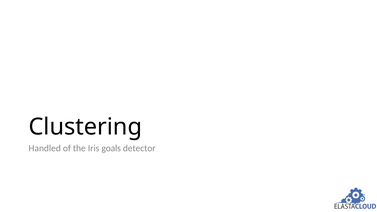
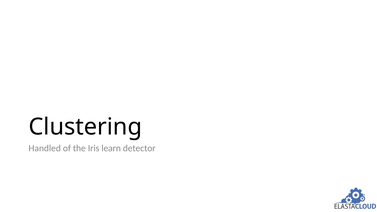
goals: goals -> learn
